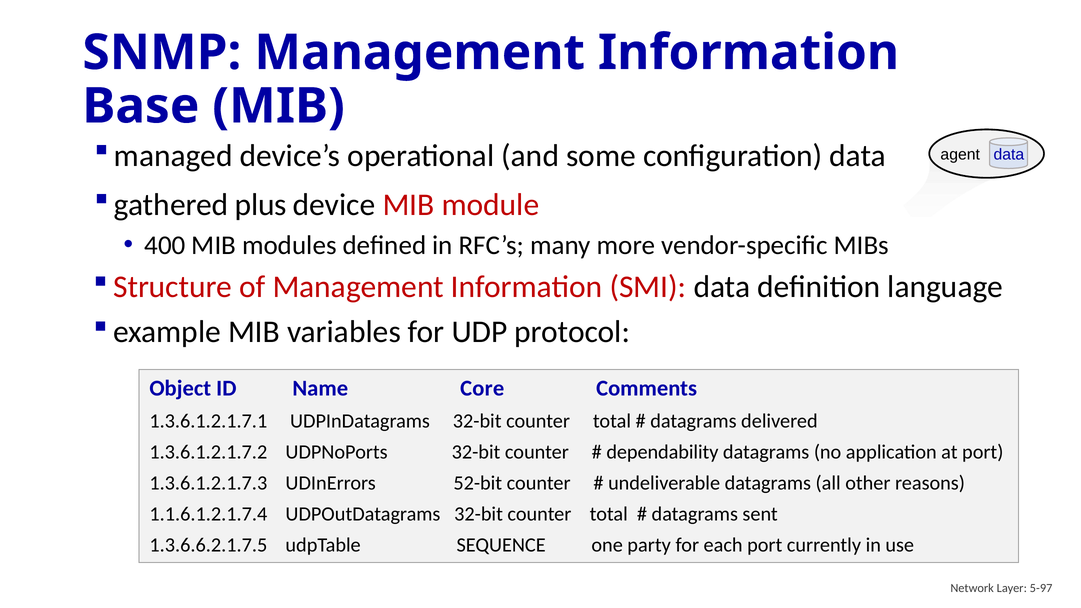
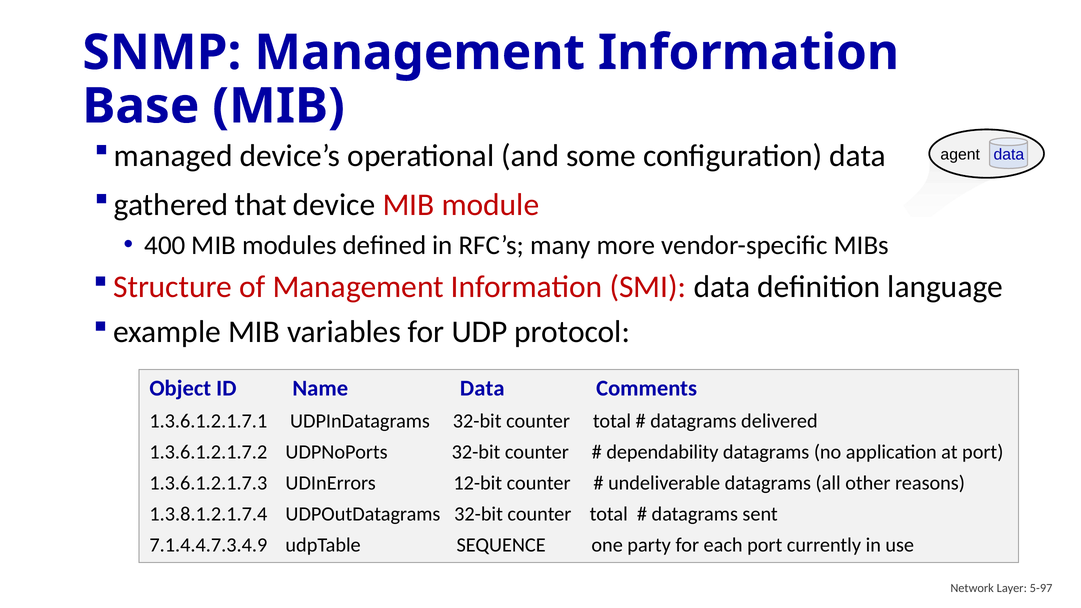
plus: plus -> that
Name Core: Core -> Data
52-bit: 52-bit -> 12-bit
1.1.6.1.2.1.7.4: 1.1.6.1.2.1.7.4 -> 1.3.8.1.2.1.7.4
1.3.6.6.2.1.7.5: 1.3.6.6.2.1.7.5 -> 7.1.4.4.7.3.4.9
